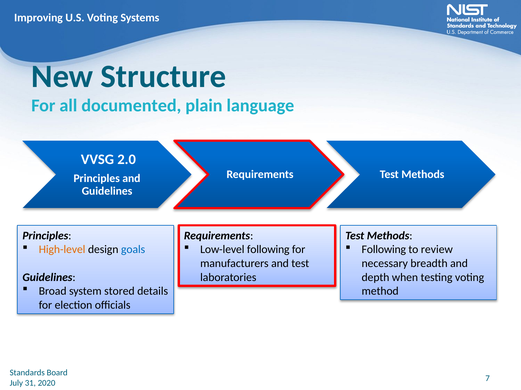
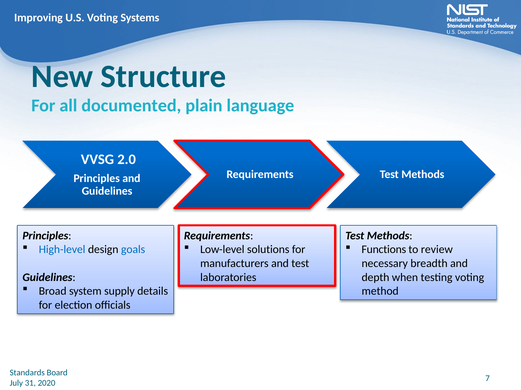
High-level colour: orange -> blue
Low-level following: following -> solutions
Following at (384, 250): Following -> Functions
stored: stored -> supply
